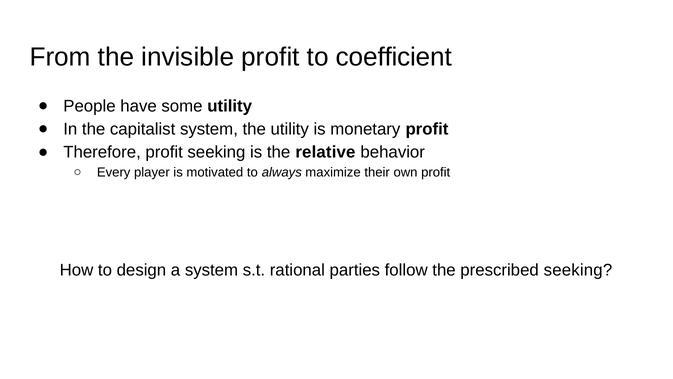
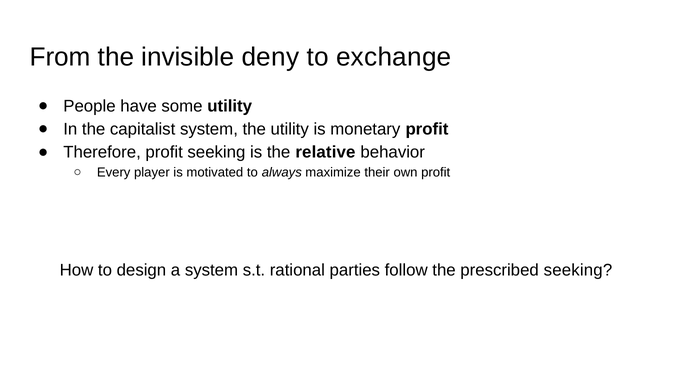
invisible profit: profit -> deny
coefficient: coefficient -> exchange
